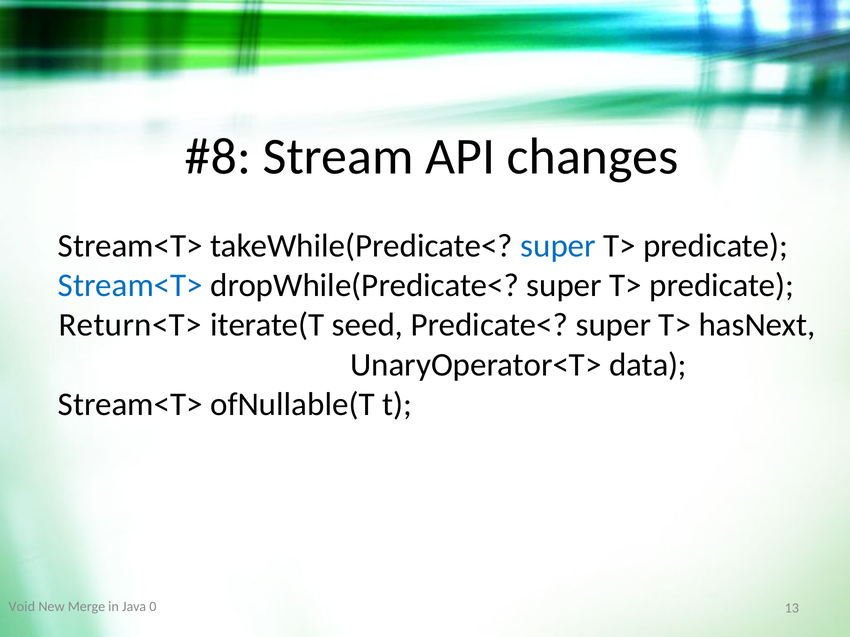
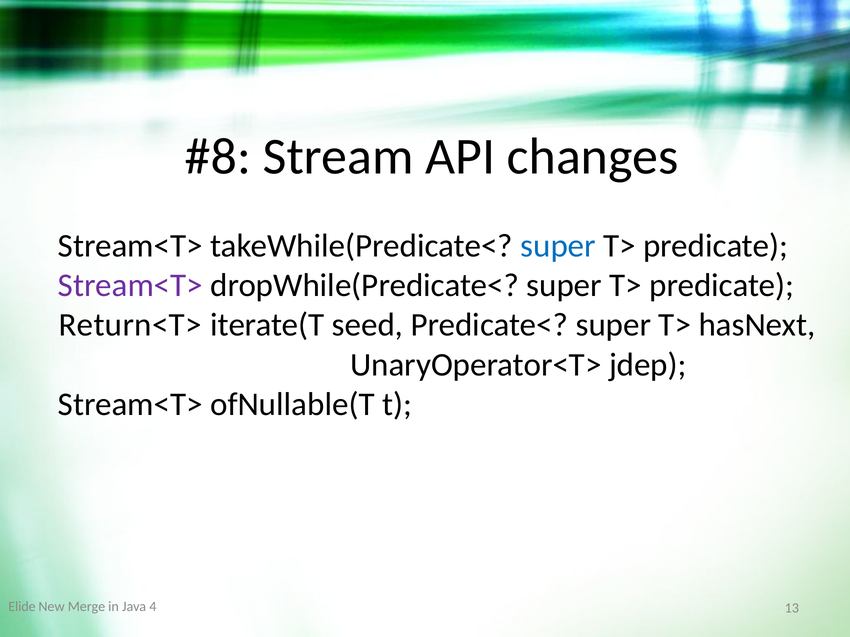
Stream<T> at (130, 286) colour: blue -> purple
data: data -> jdep
Void: Void -> Elide
0: 0 -> 4
